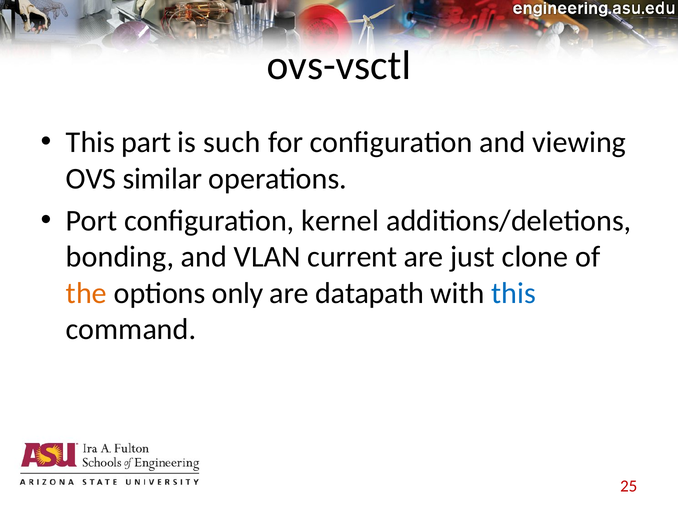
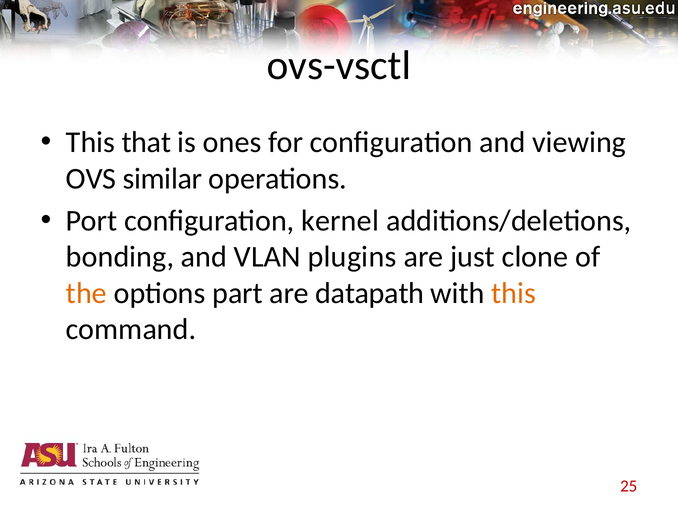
part: part -> that
such: such -> ones
current: current -> plugins
only: only -> part
this at (514, 293) colour: blue -> orange
